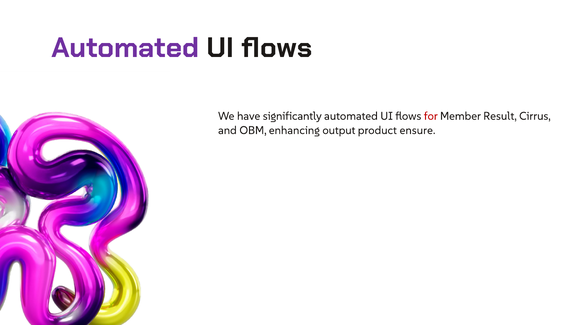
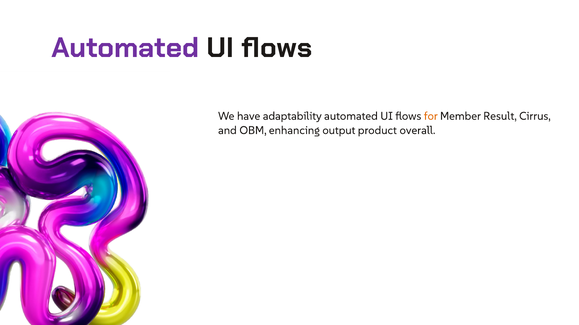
significantly: significantly -> adaptability
for colour: red -> orange
ensure: ensure -> overall
